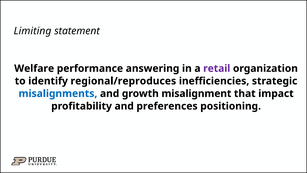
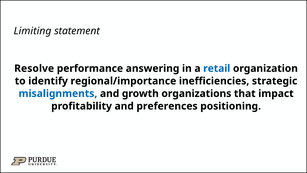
Welfare: Welfare -> Resolve
retail colour: purple -> blue
regional/reproduces: regional/reproduces -> regional/importance
misalignment: misalignment -> organizations
